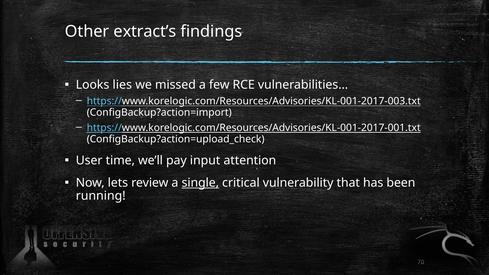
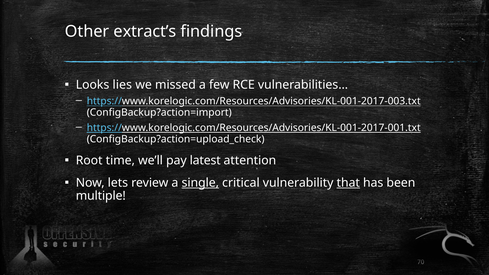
User: User -> Root
input: input -> latest
that underline: none -> present
running: running -> multiple
